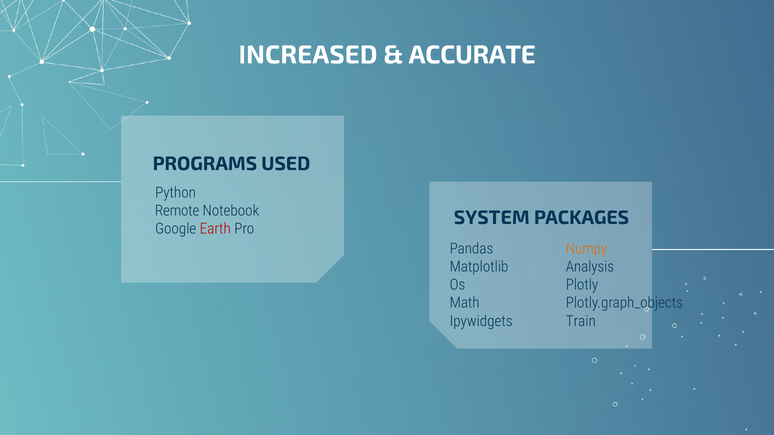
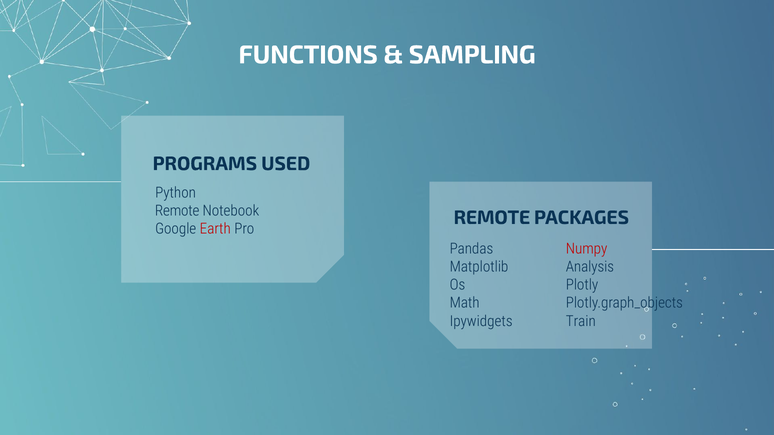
INCREASED: INCREASED -> FUNCTIONS
ACCURATE: ACCURATE -> SAMPLING
SYSTEM at (492, 218): SYSTEM -> REMOTE
Numpy colour: orange -> red
